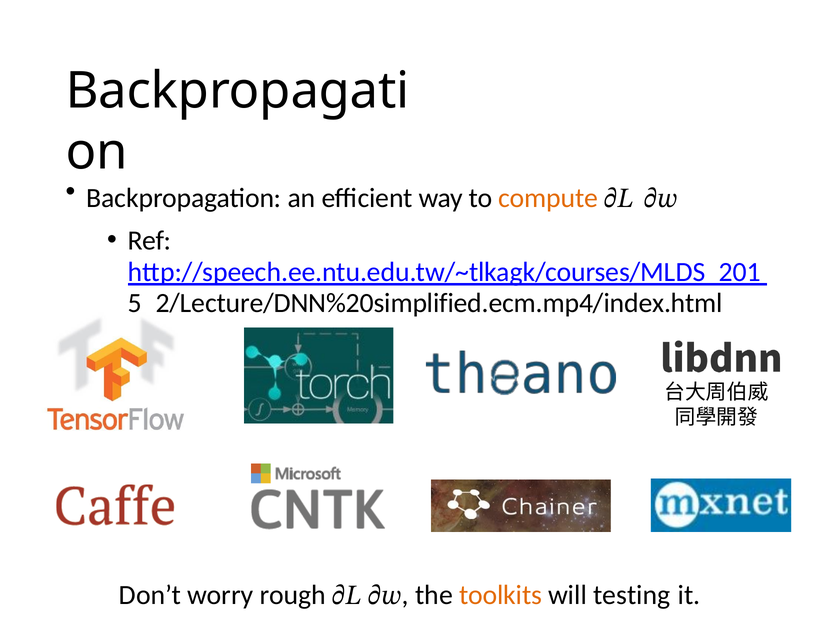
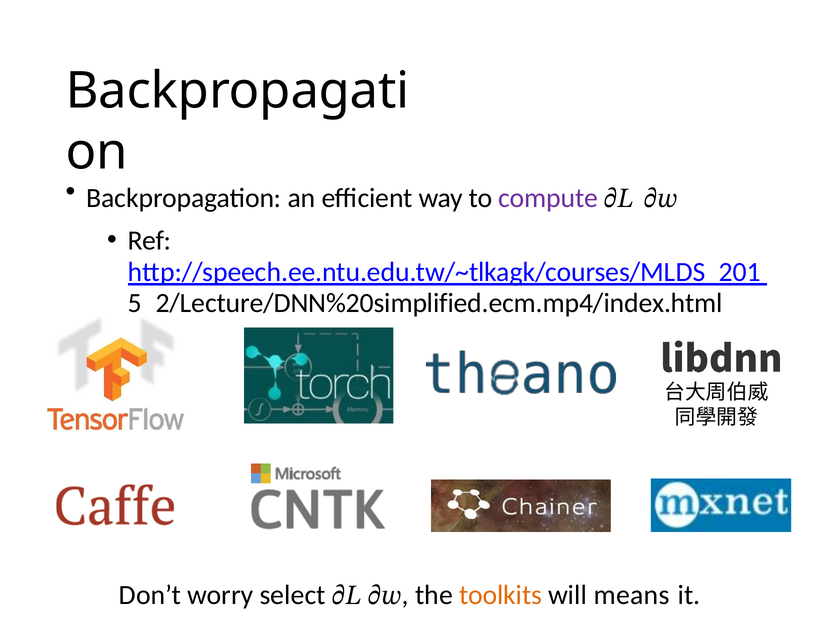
compute colour: orange -> purple
rough: rough -> select
testing: testing -> means
